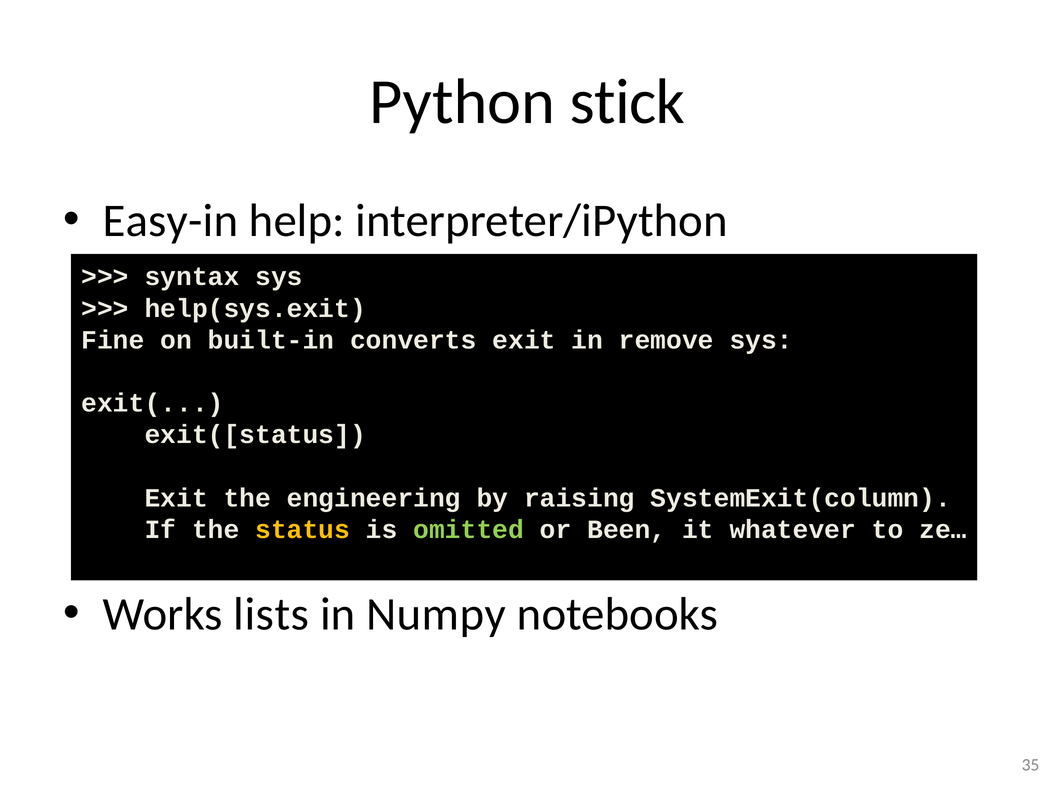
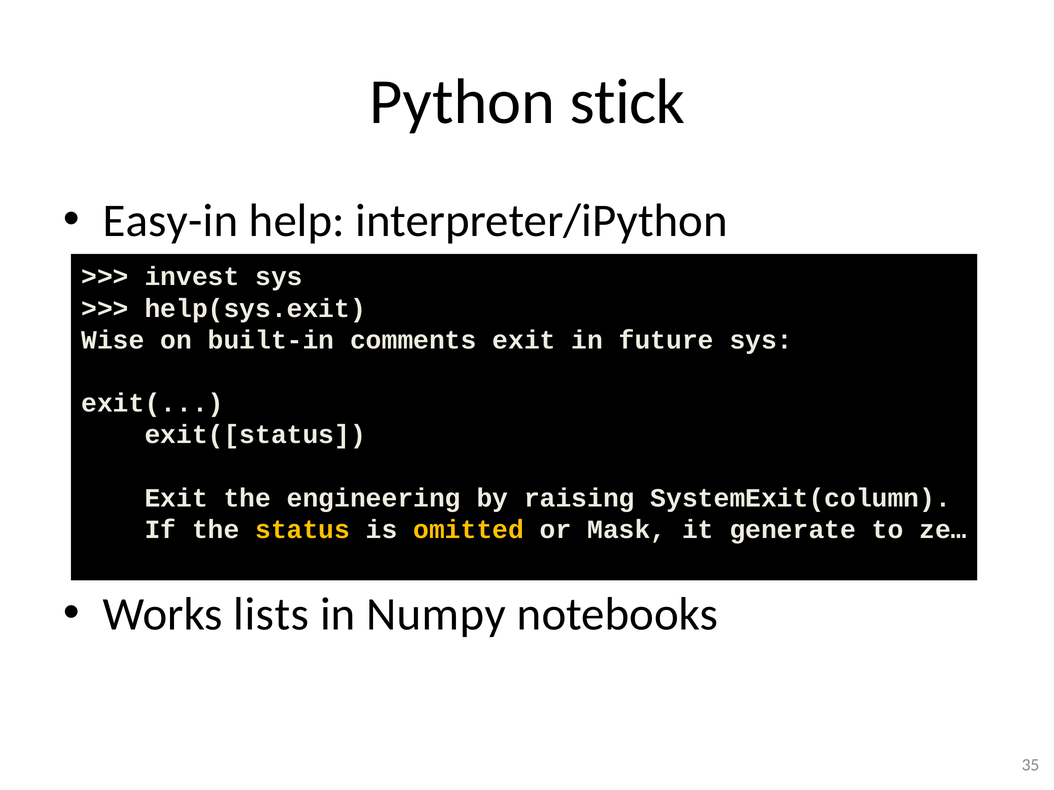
syntax: syntax -> invest
Fine: Fine -> Wise
converts: converts -> comments
remove: remove -> future
omitted colour: light green -> yellow
Been: Been -> Mask
whatever: whatever -> generate
